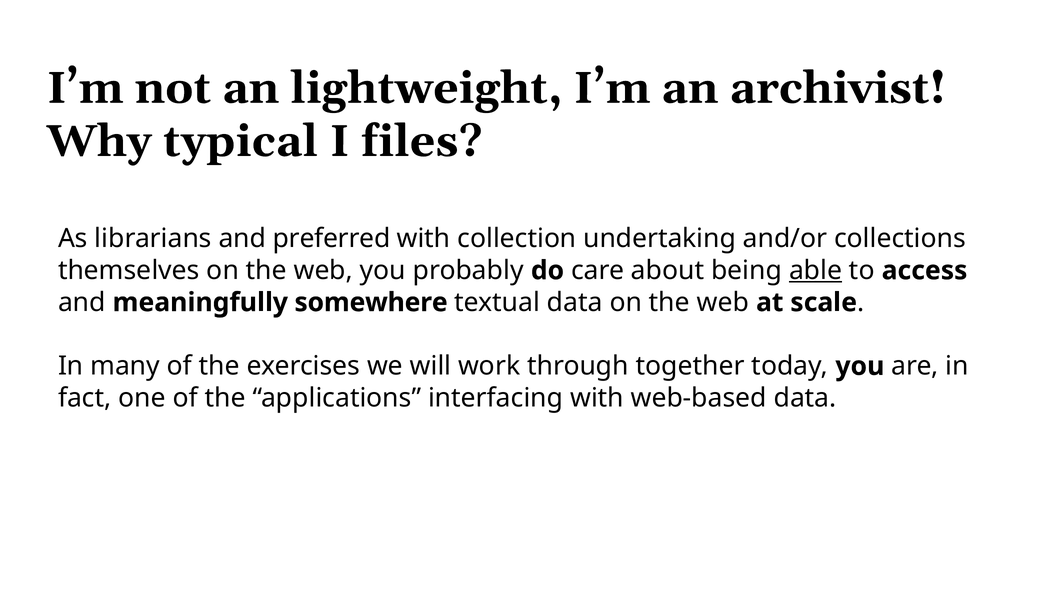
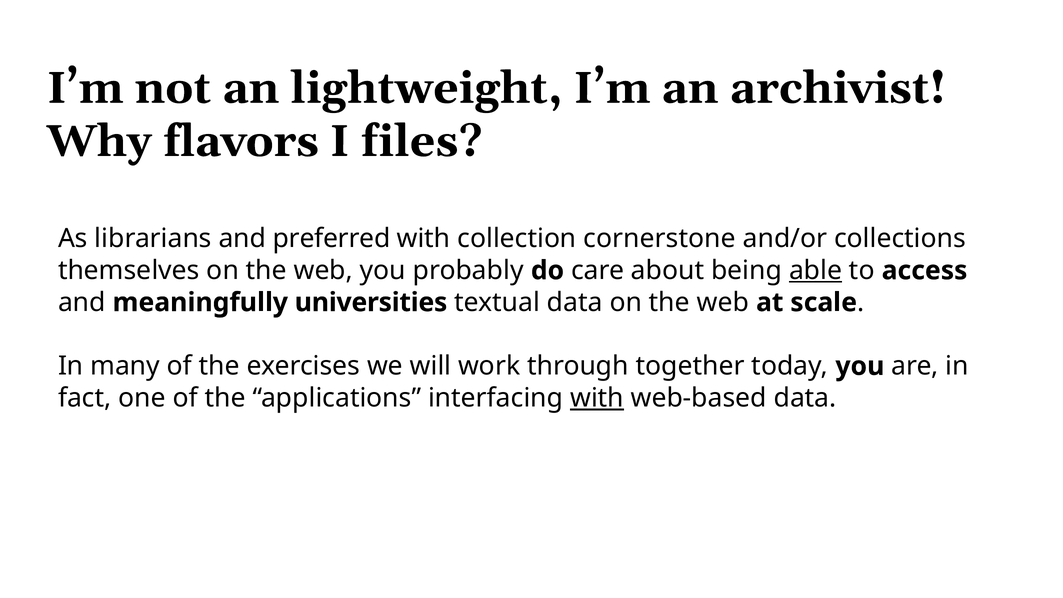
typical: typical -> flavors
undertaking: undertaking -> cornerstone
somewhere: somewhere -> universities
with at (597, 398) underline: none -> present
